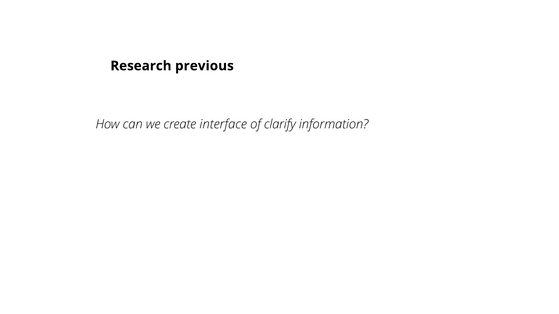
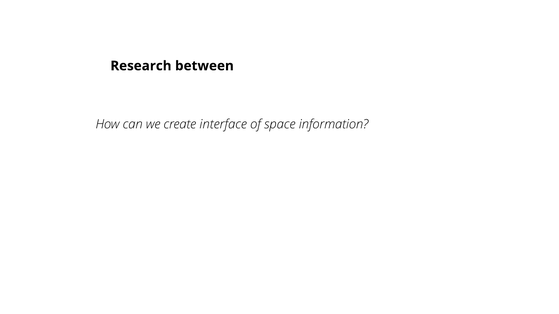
previous: previous -> between
clarify: clarify -> space
